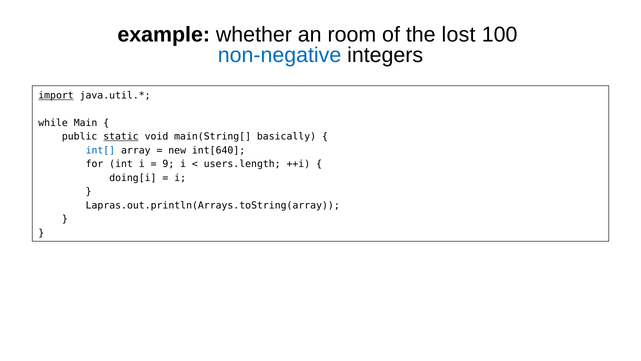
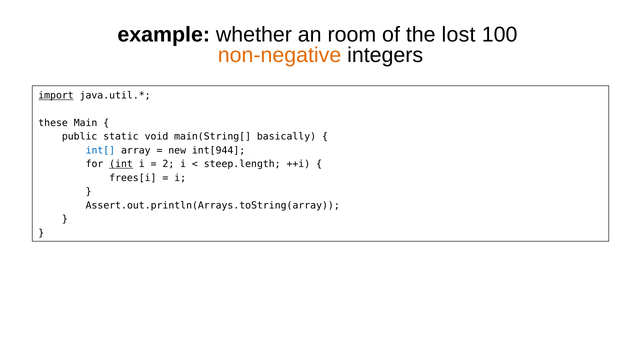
non-negative colour: blue -> orange
while: while -> these
static underline: present -> none
int[640: int[640 -> int[944
int underline: none -> present
9: 9 -> 2
users.length: users.length -> steep.length
doing[i: doing[i -> frees[i
Lapras.out.println(Arrays.toString(array: Lapras.out.println(Arrays.toString(array -> Assert.out.println(Arrays.toString(array
